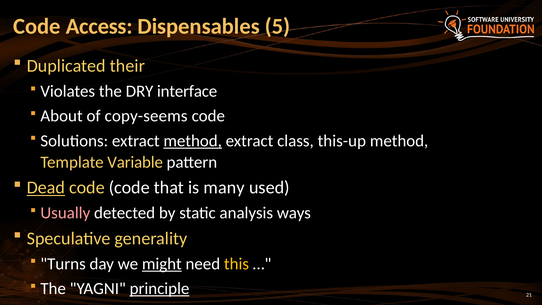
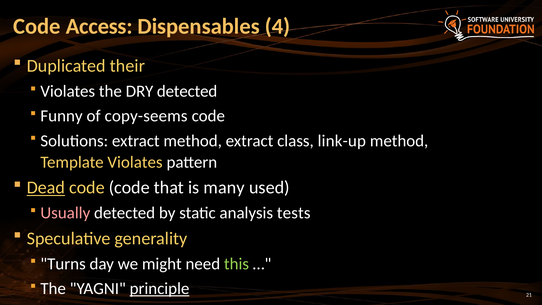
5: 5 -> 4
DRY interface: interface -> detected
About: About -> Funny
method at (193, 141) underline: present -> none
this-up: this-up -> link-up
Template Variable: Variable -> Violates
ways: ways -> tests
might underline: present -> none
this colour: yellow -> light green
